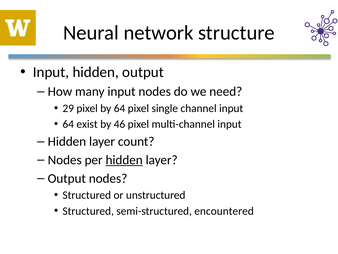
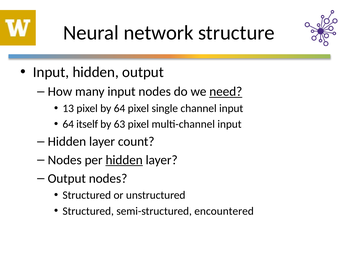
need underline: none -> present
29: 29 -> 13
exist: exist -> itself
46: 46 -> 63
